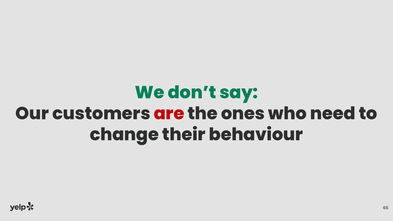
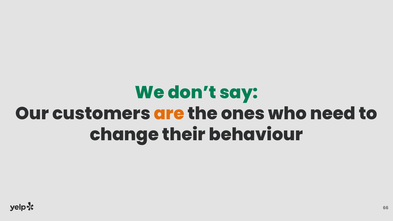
are colour: red -> orange
